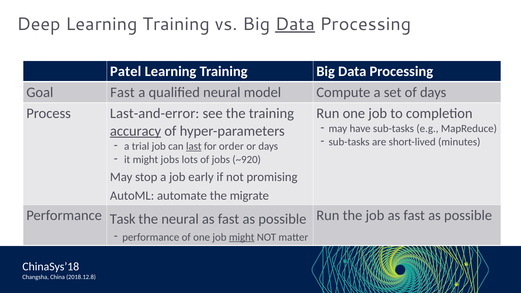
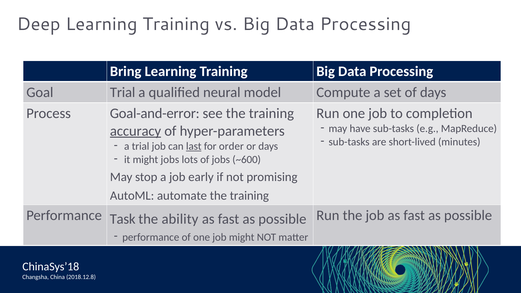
Data at (295, 24) underline: present -> none
Patel: Patel -> Bring
Goal Fast: Fast -> Trial
Last-and-error: Last-and-error -> Goal-and-error
~920: ~920 -> ~600
automate the migrate: migrate -> training
the neural: neural -> ability
might at (242, 237) underline: present -> none
